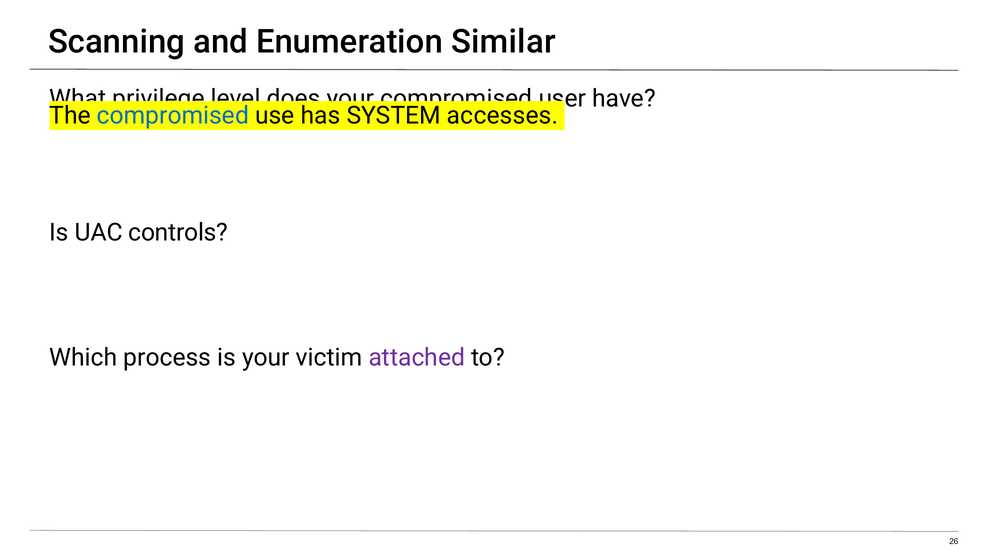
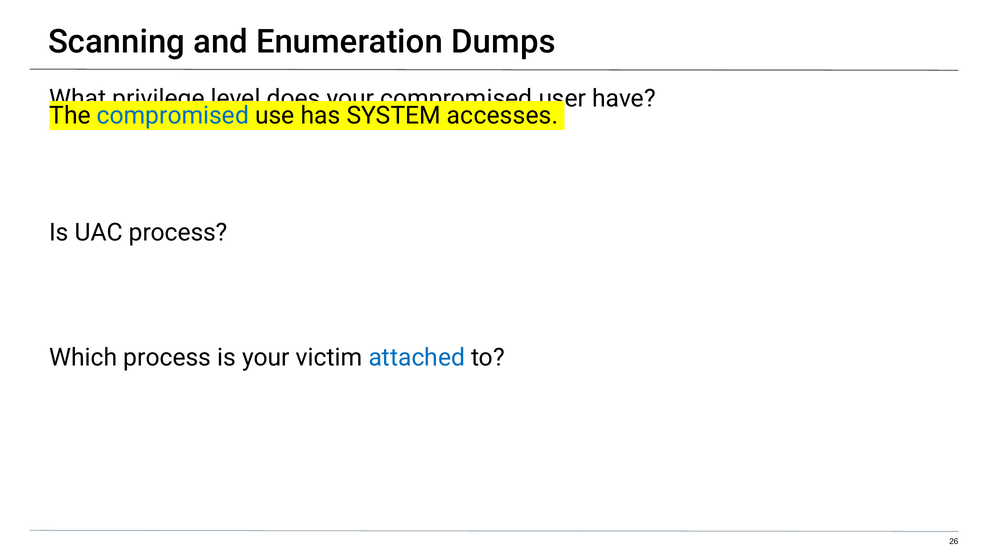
Similar: Similar -> Dumps
UAC controls: controls -> process
attached colour: purple -> blue
